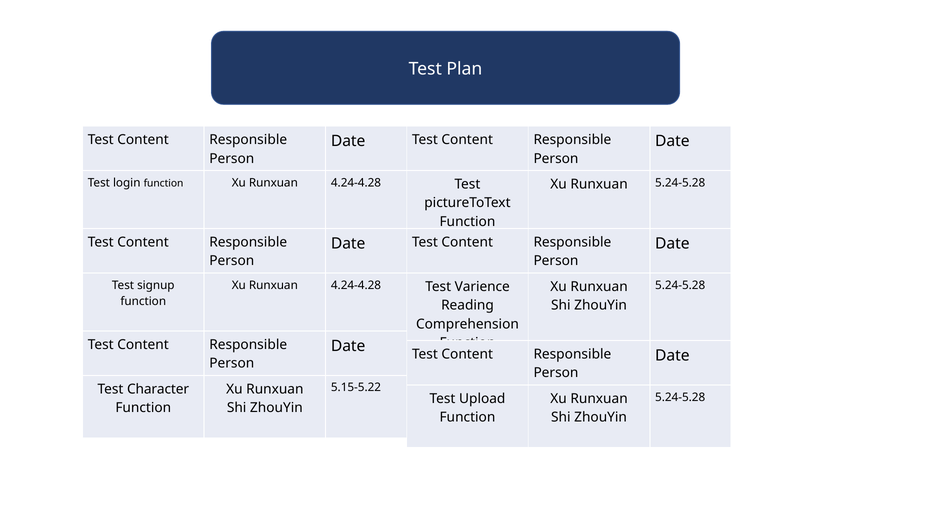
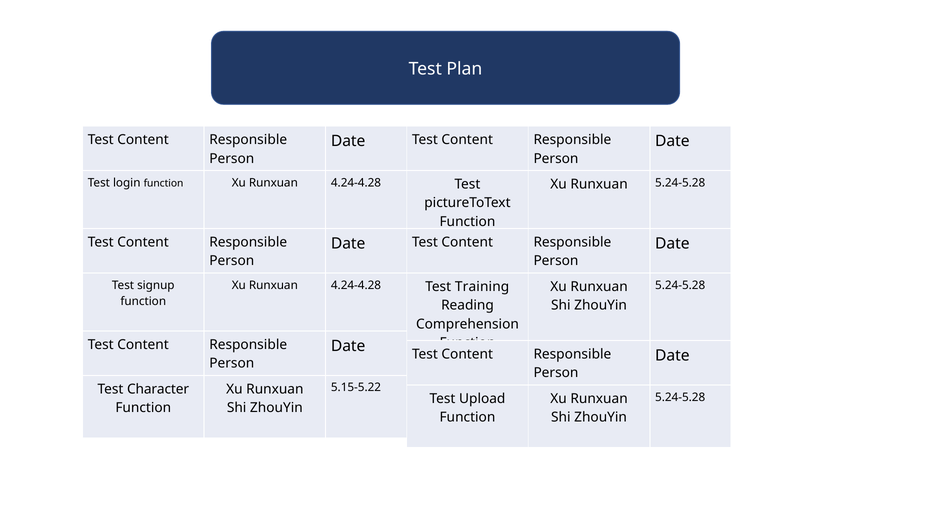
Varience: Varience -> Training
